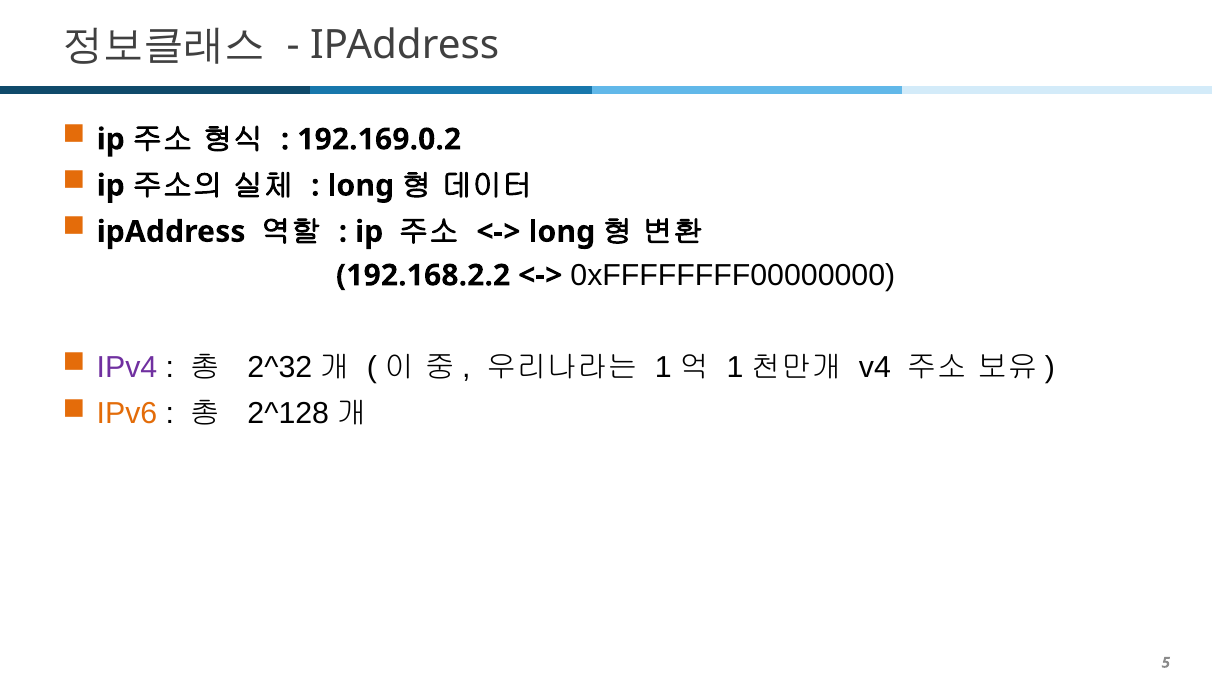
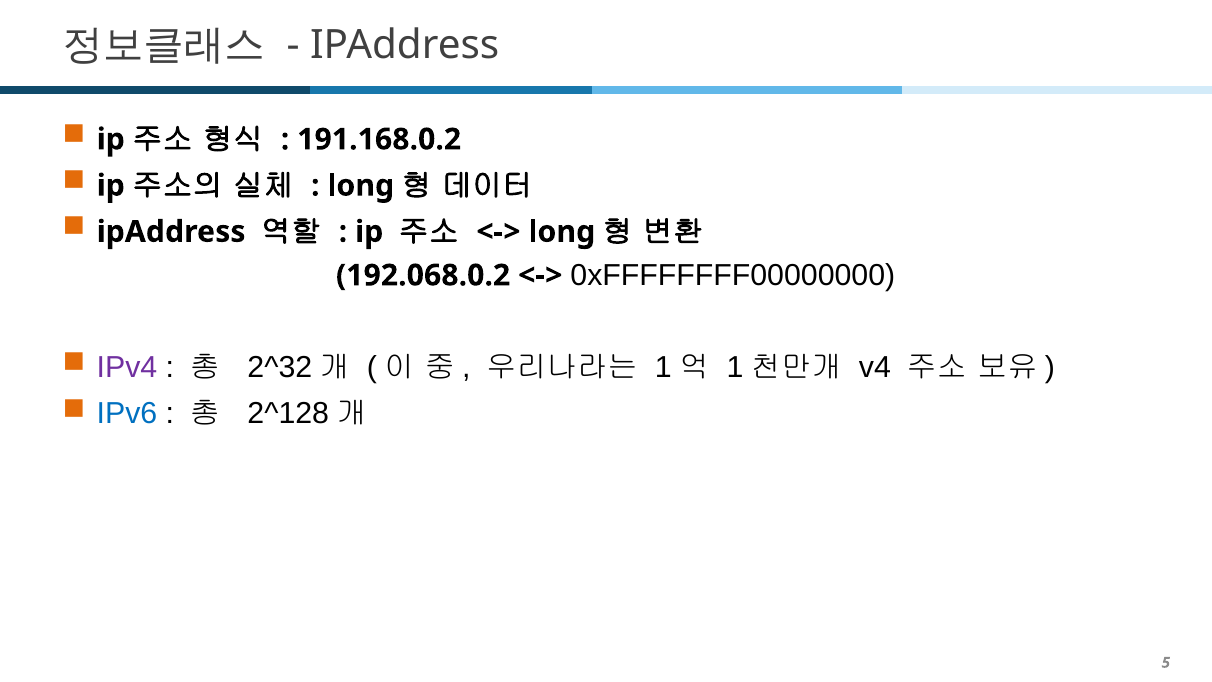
192.169.0.2: 192.169.0.2 -> 191.168.0.2
192.168.2.2: 192.168.2.2 -> 192.068.0.2
IPv6 colour: orange -> blue
